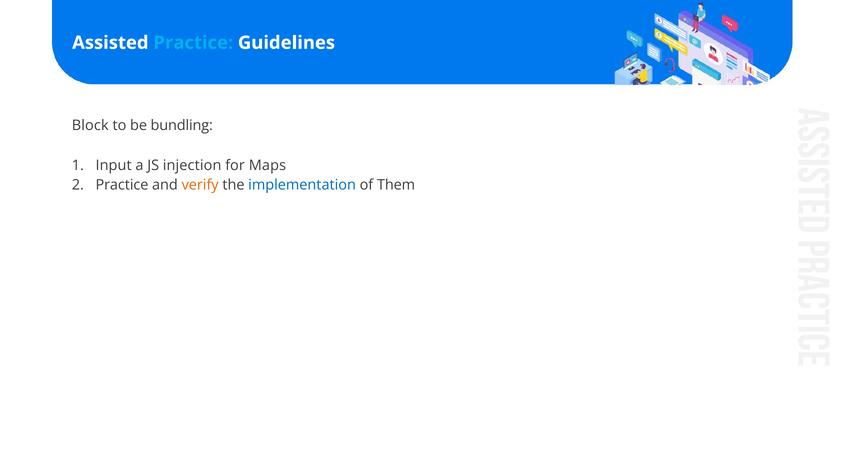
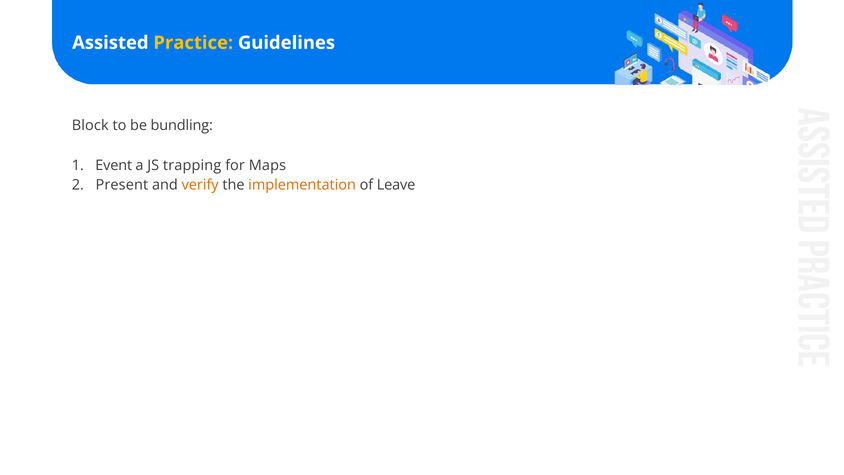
Practice at (193, 43) colour: light blue -> yellow
Input: Input -> Event
injection: injection -> trapping
Practice at (122, 185): Practice -> Present
implementation colour: blue -> orange
Them: Them -> Leave
